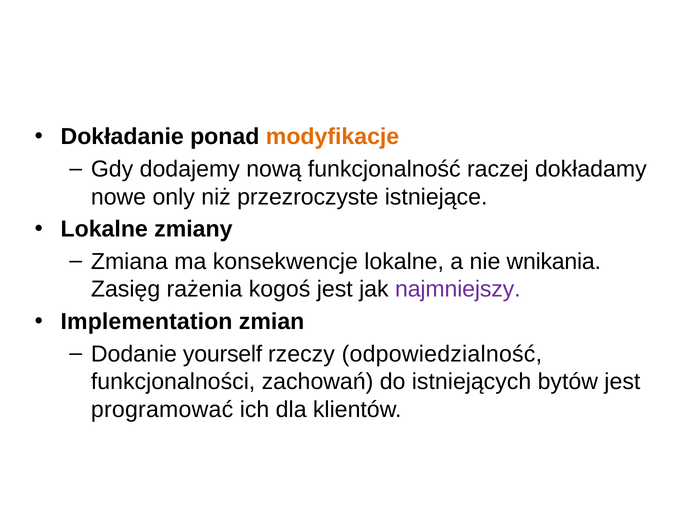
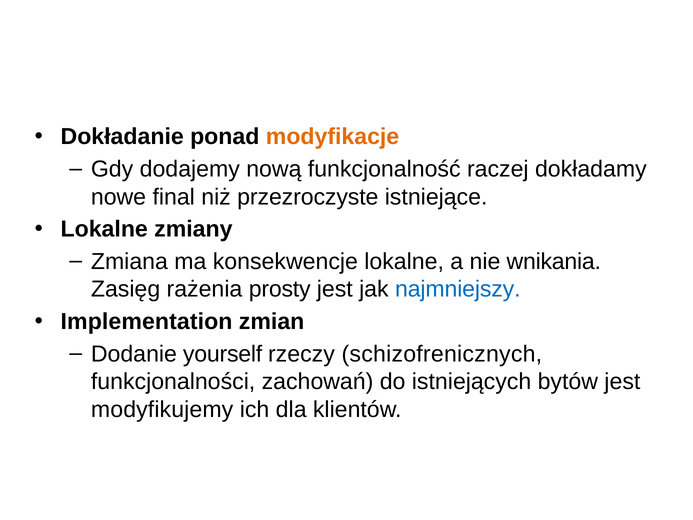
only: only -> final
kogoś: kogoś -> prosty
najmniejszy colour: purple -> blue
odpowiedzialność: odpowiedzialność -> schizofrenicznych
programować: programować -> modyfikujemy
